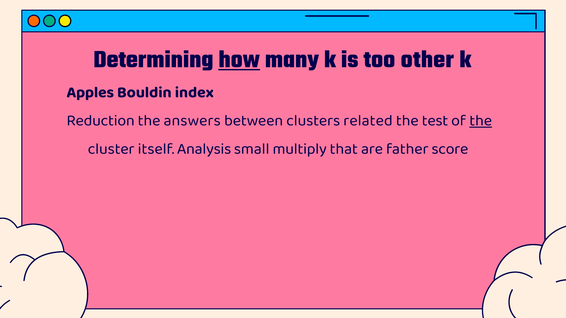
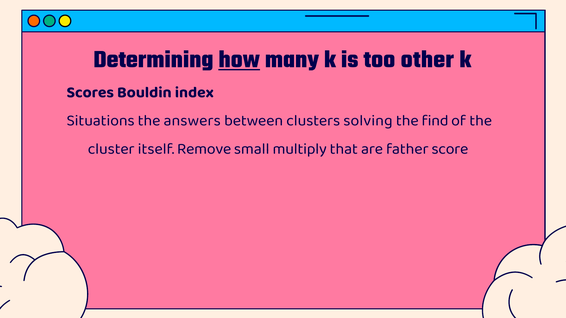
Apples: Apples -> Scores
Reduction: Reduction -> Situations
related: related -> solving
test: test -> find
the at (481, 120) underline: present -> none
Analysis: Analysis -> Remove
